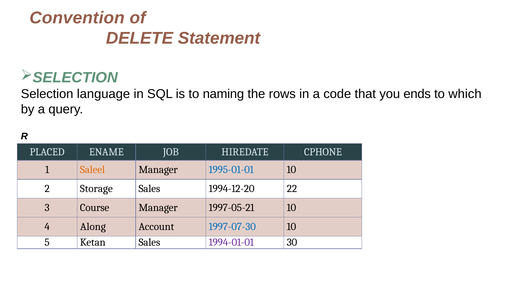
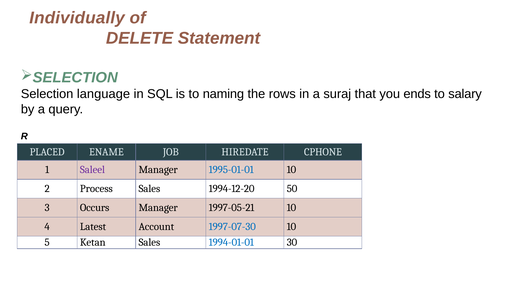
Convention: Convention -> Individually
code: code -> suraj
which: which -> salary
Saleel colour: orange -> purple
Storage: Storage -> Process
22: 22 -> 50
Course: Course -> Occurs
Along: Along -> Latest
1994-01-01 colour: purple -> blue
